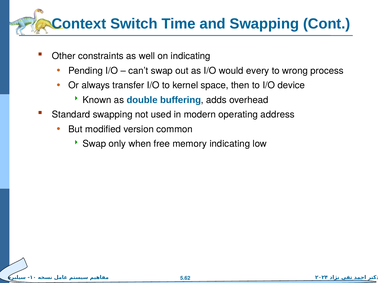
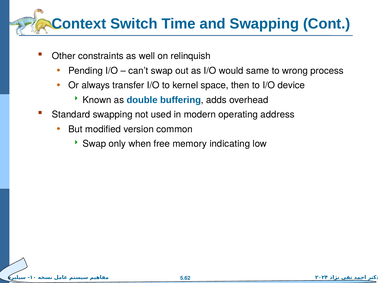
on indicating: indicating -> relinquish
every: every -> same
